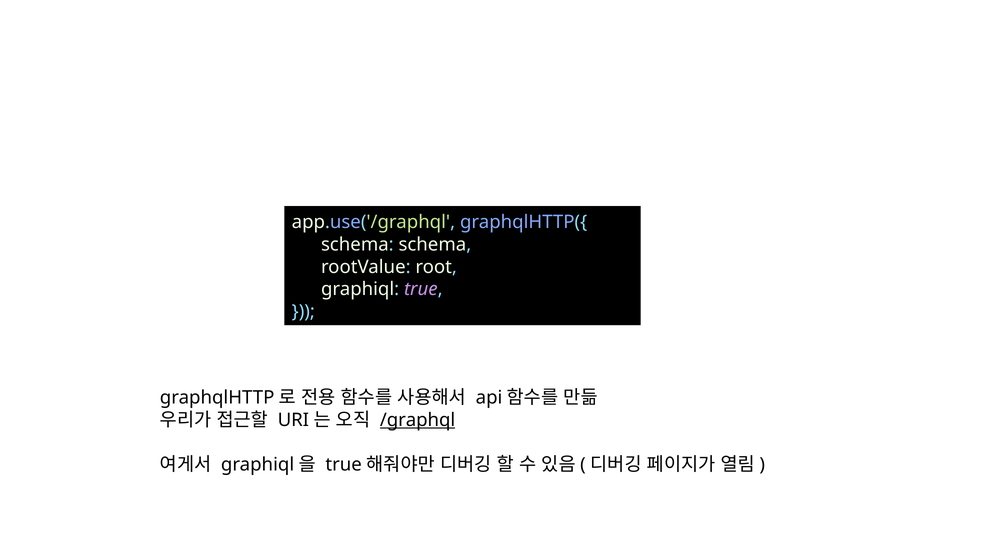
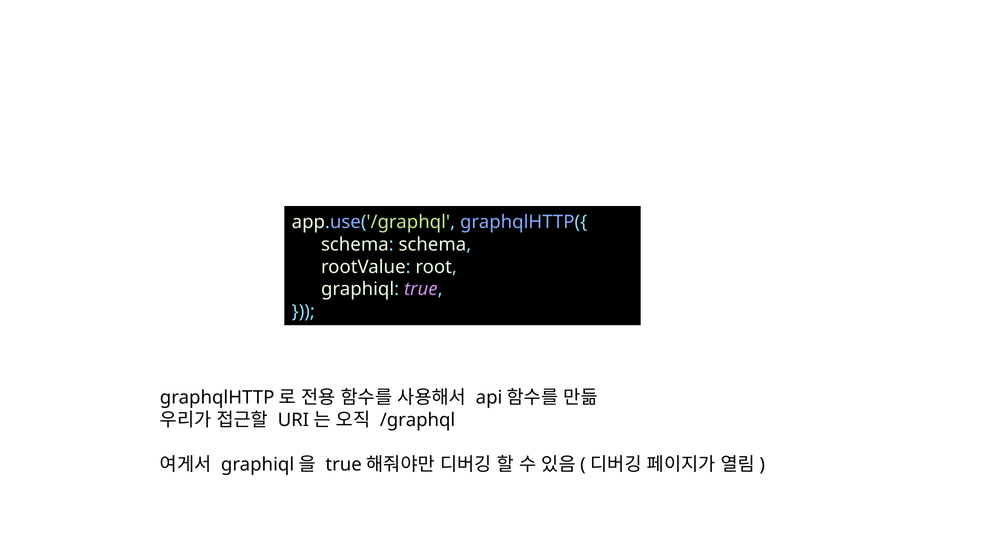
/graphql underline: present -> none
